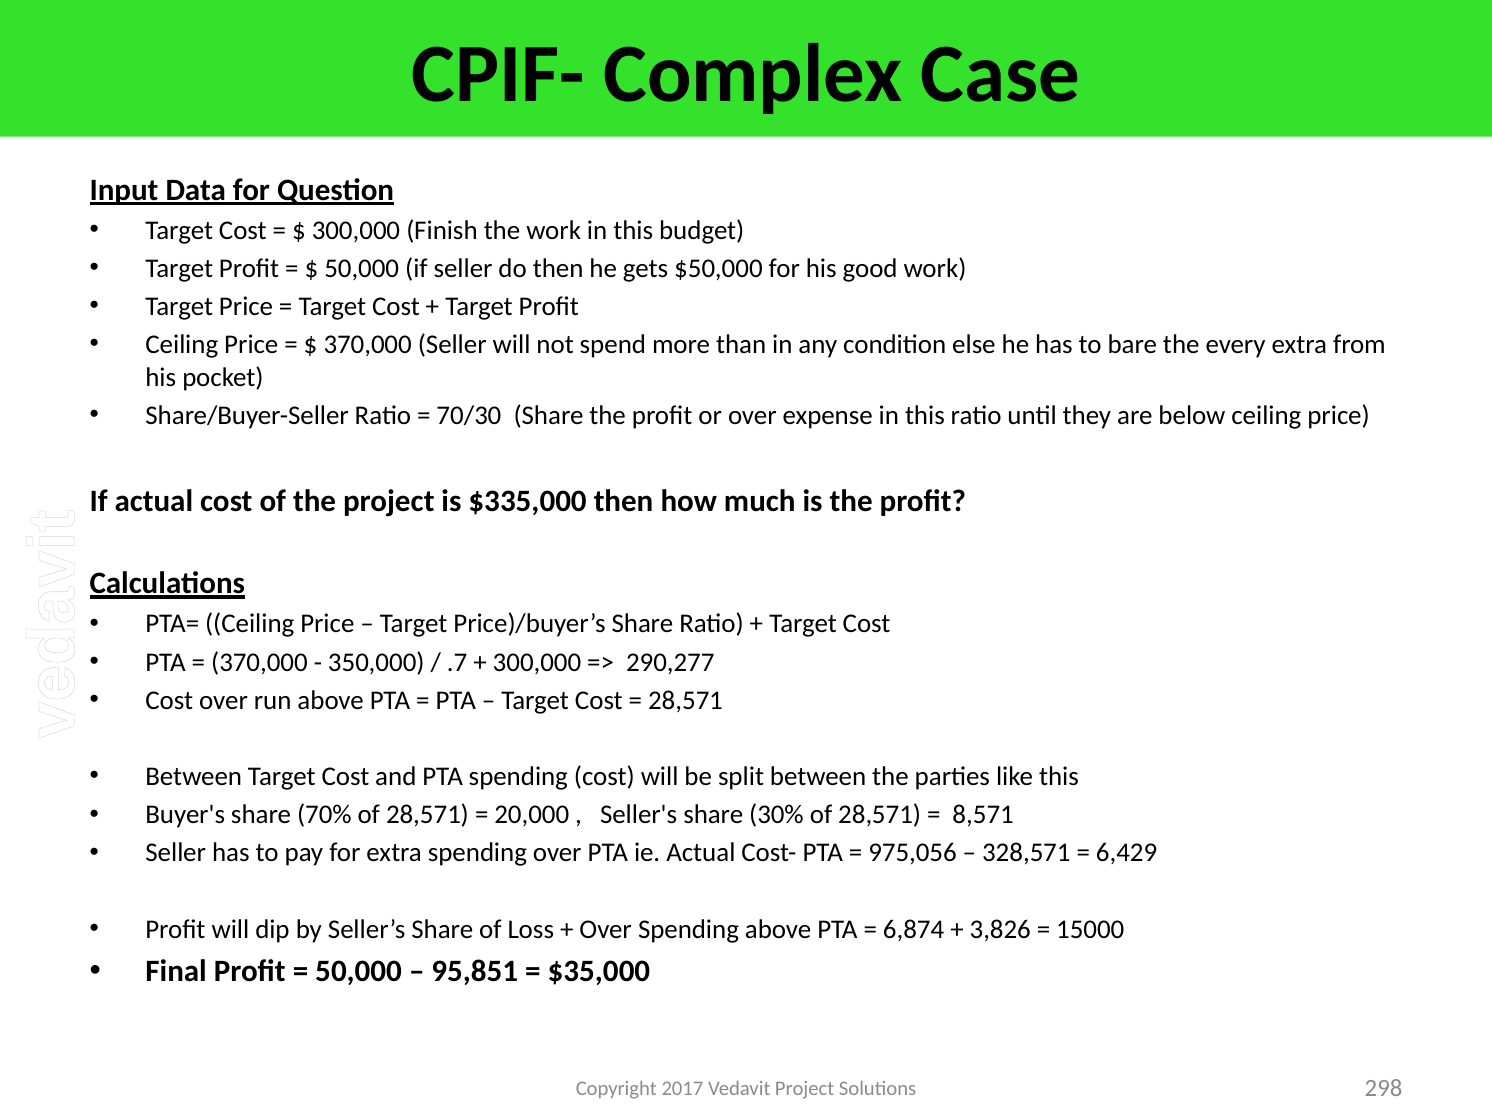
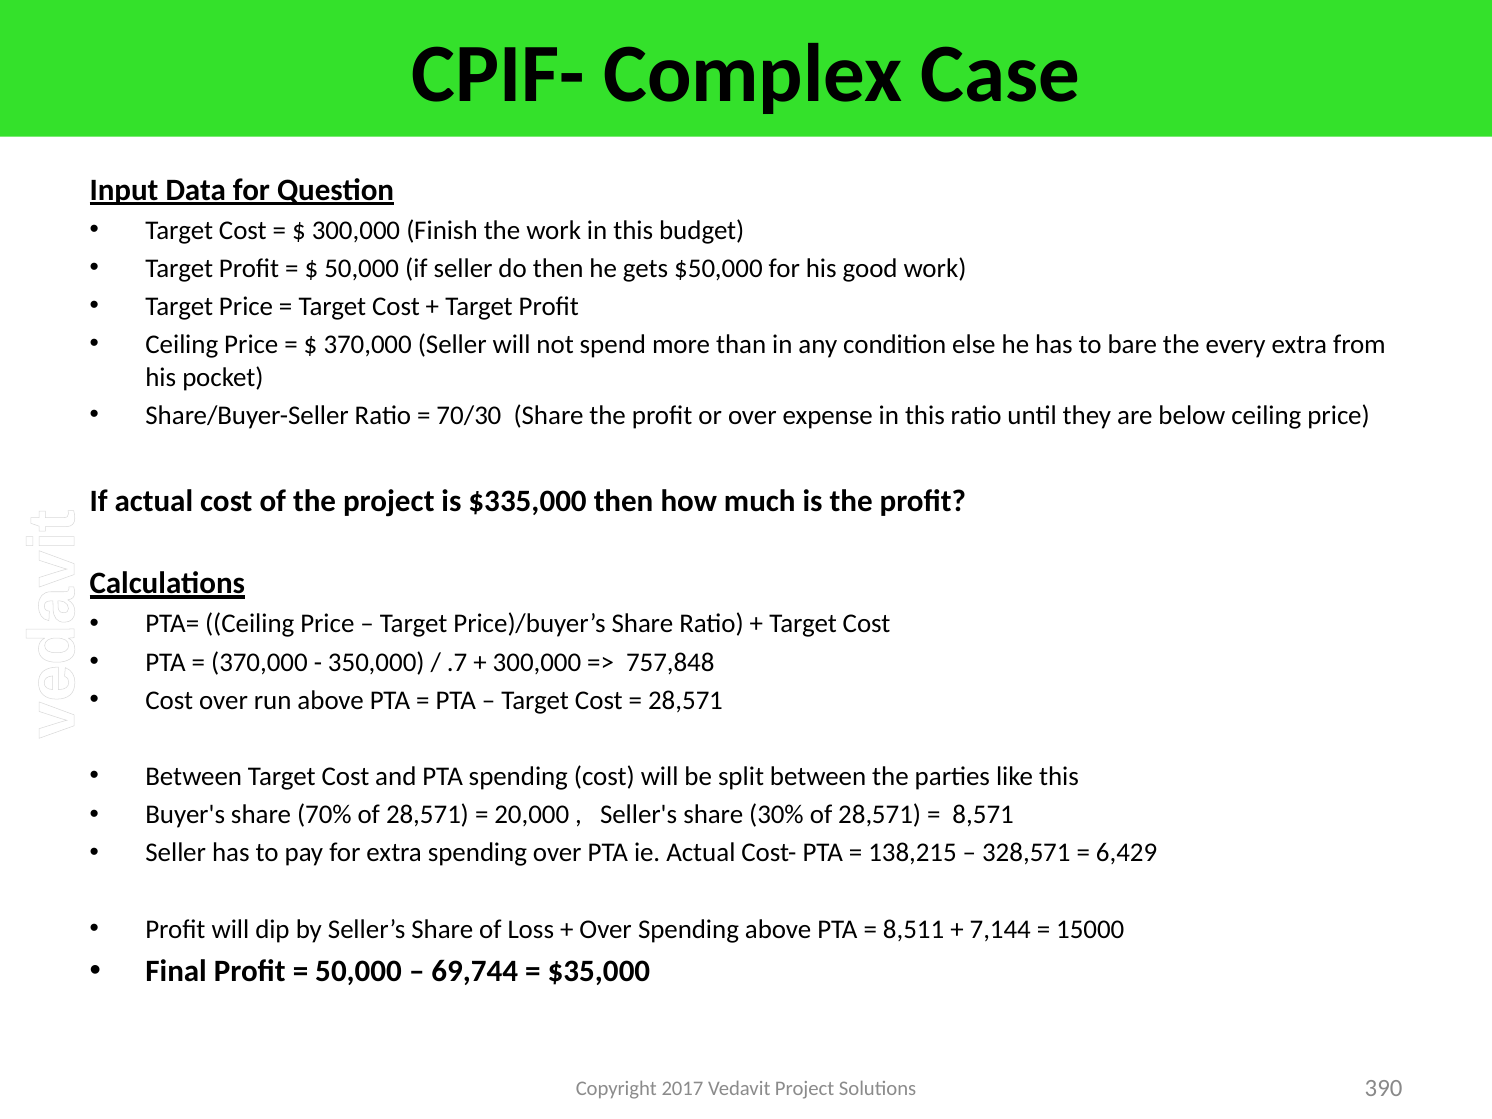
290,277: 290,277 -> 757,848
975,056: 975,056 -> 138,215
6,874: 6,874 -> 8,511
3,826: 3,826 -> 7,144
95,851: 95,851 -> 69,744
298: 298 -> 390
